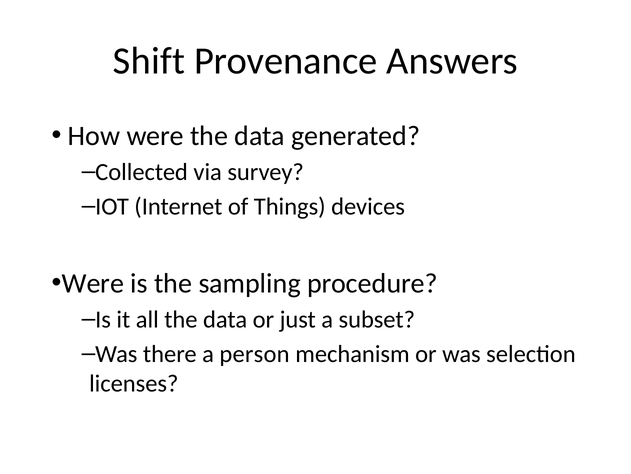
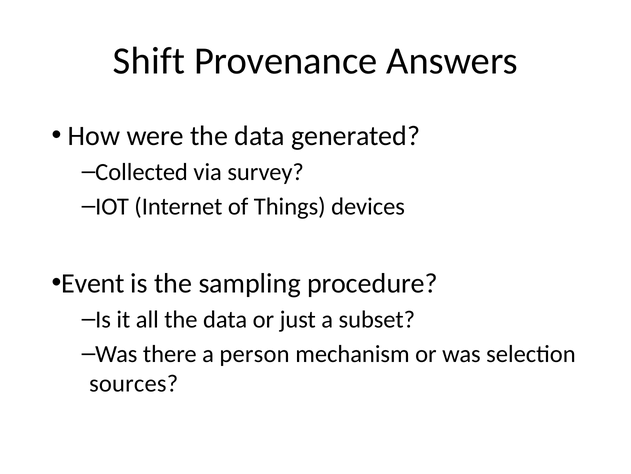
Were at (93, 283): Were -> Event
licenses: licenses -> sources
